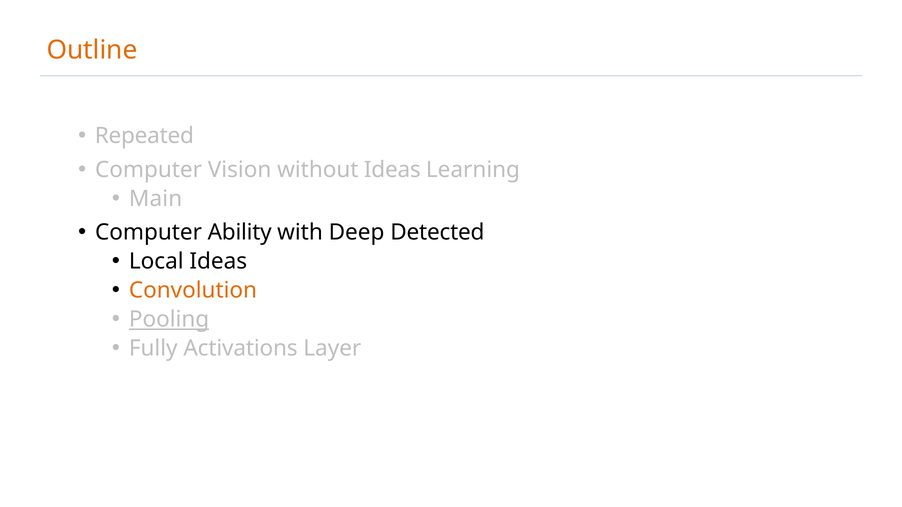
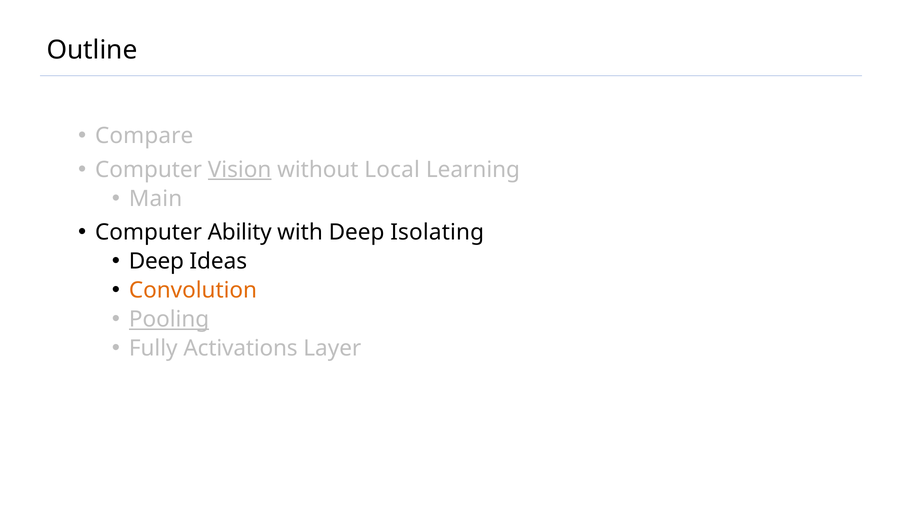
Outline colour: orange -> black
Repeated: Repeated -> Compare
Vision underline: none -> present
without Ideas: Ideas -> Local
Detected: Detected -> Isolating
Local at (156, 262): Local -> Deep
